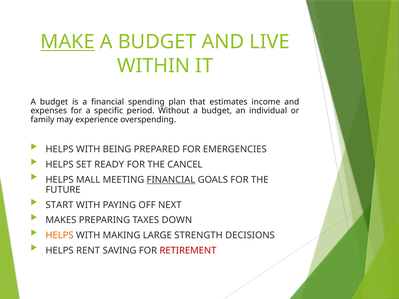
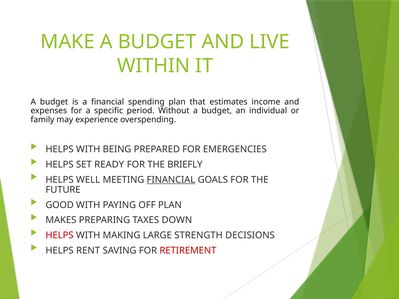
MAKE underline: present -> none
CANCEL: CANCEL -> BRIEFLY
MALL: MALL -> WELL
START: START -> GOOD
OFF NEXT: NEXT -> PLAN
HELPS at (60, 235) colour: orange -> red
